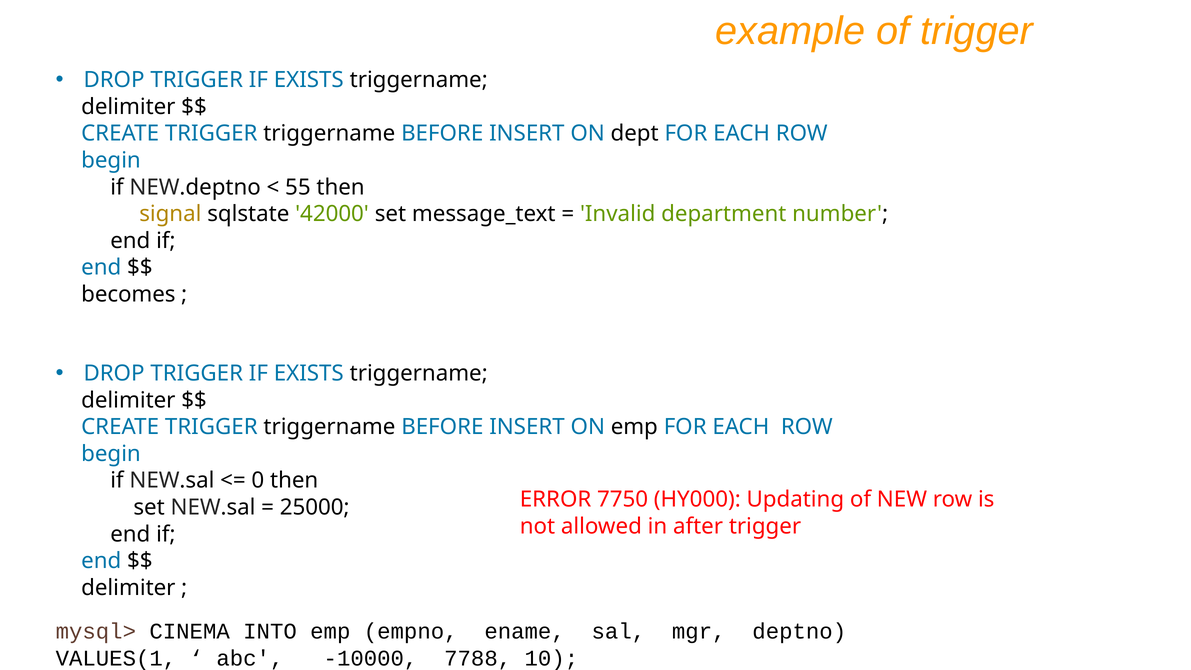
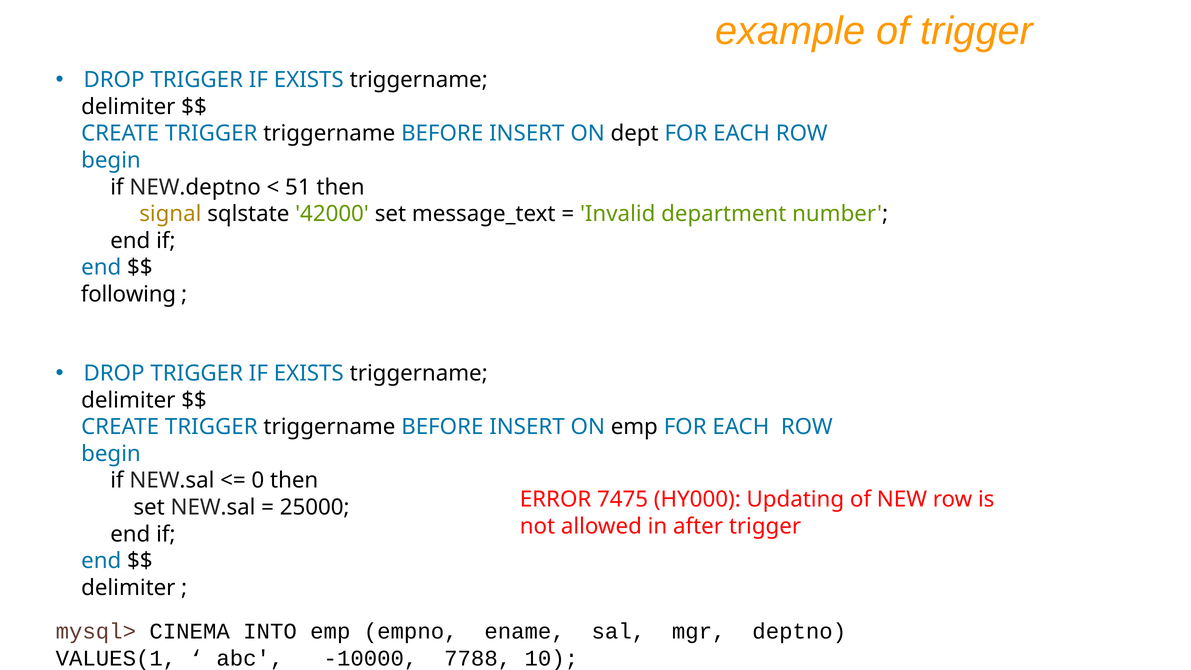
55: 55 -> 51
becomes: becomes -> following
7750: 7750 -> 7475
